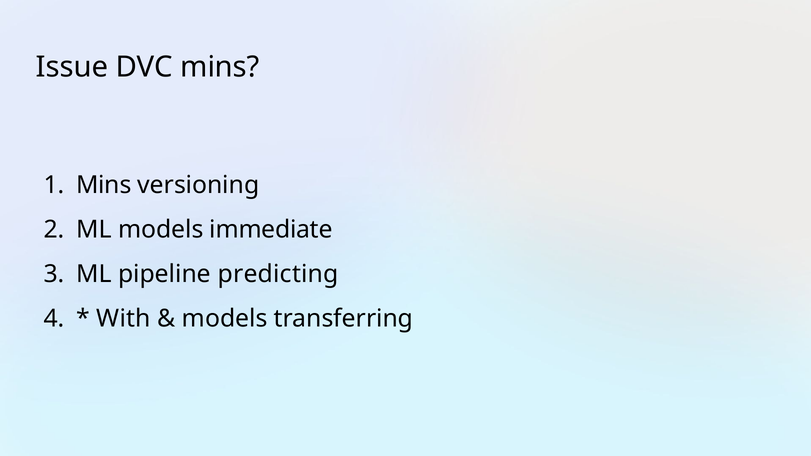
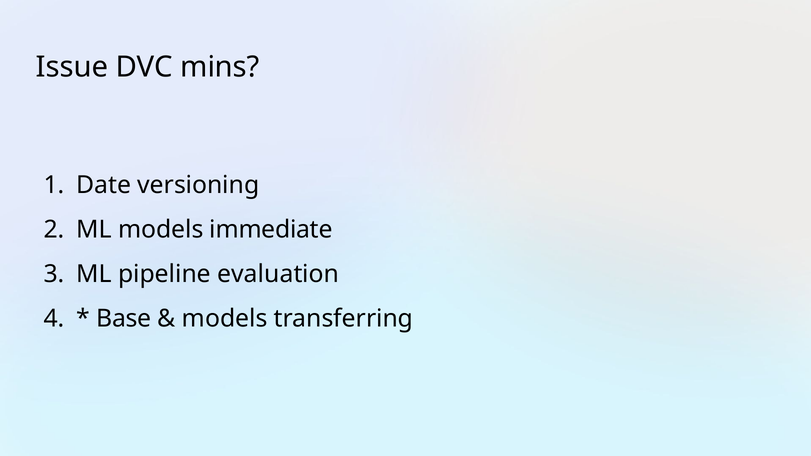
Mins at (104, 185): Mins -> Date
predicting: predicting -> evaluation
With: With -> Base
